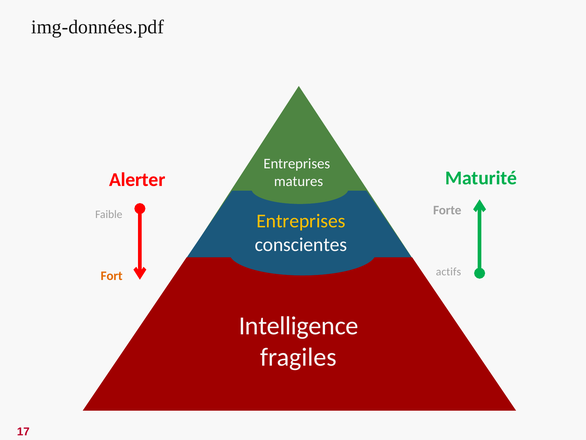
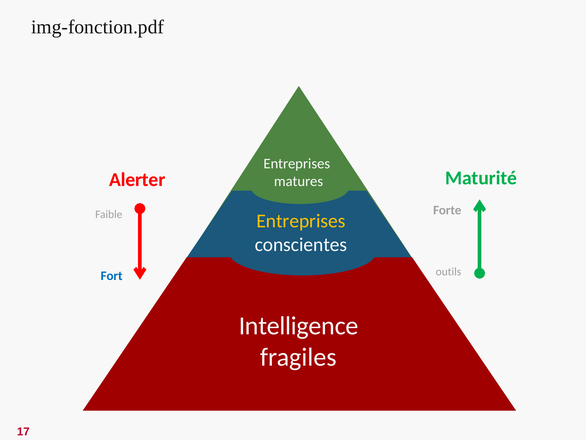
img-données.pdf: img-données.pdf -> img-fonction.pdf
actifs: actifs -> outils
Fort colour: orange -> blue
